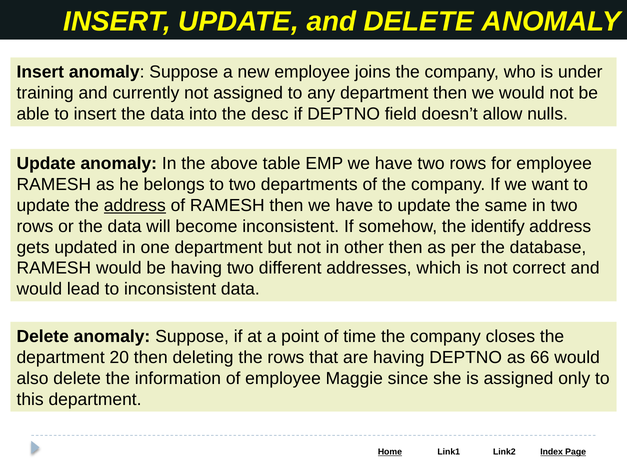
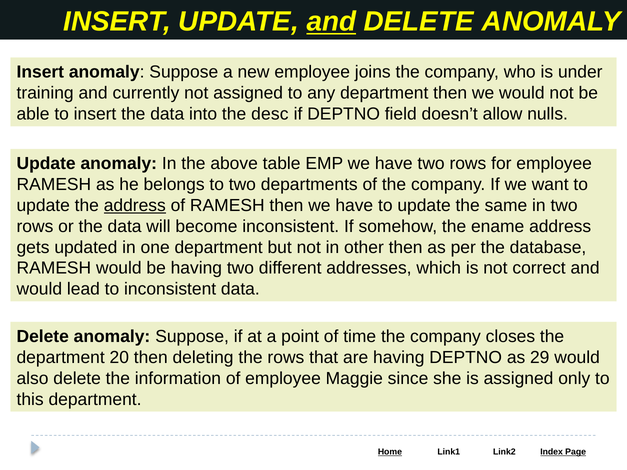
and at (331, 22) underline: none -> present
identify: identify -> ename
66: 66 -> 29
